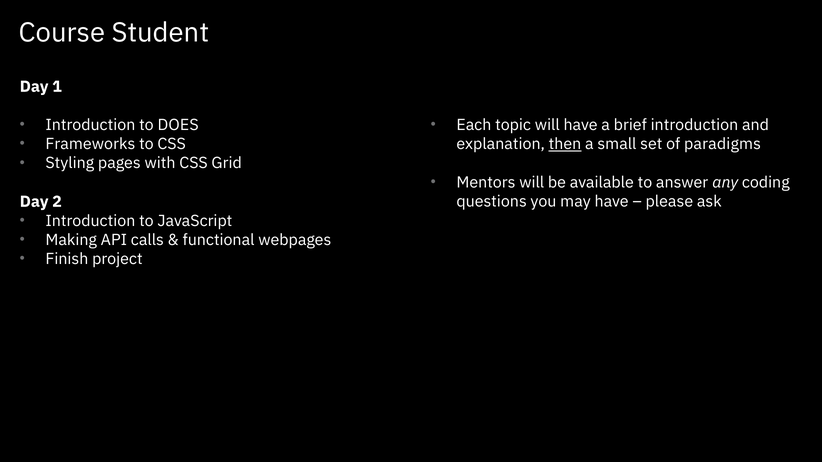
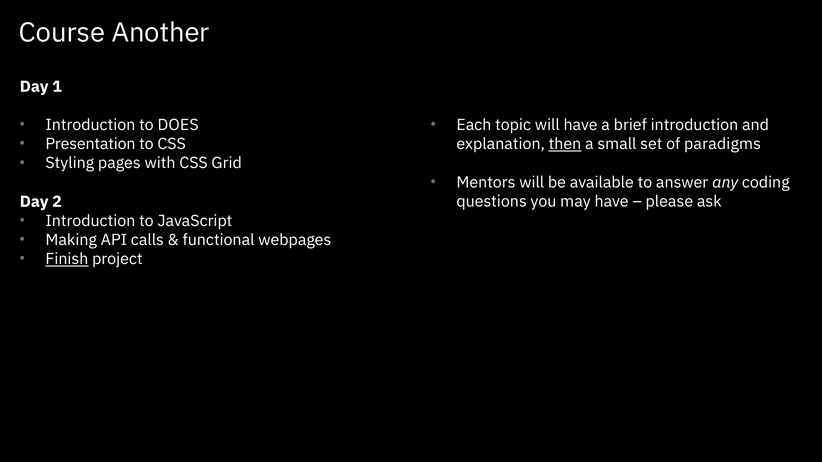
Student: Student -> Another
Frameworks: Frameworks -> Presentation
Finish underline: none -> present
